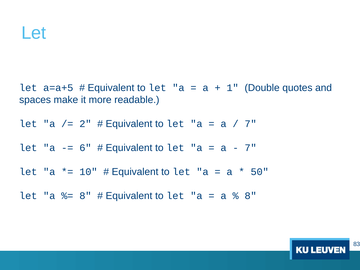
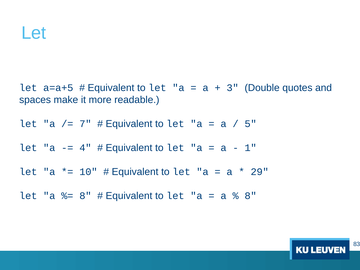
1: 1 -> 3
2: 2 -> 7
7 at (251, 124): 7 -> 5
6: 6 -> 4
7 at (251, 148): 7 -> 1
50: 50 -> 29
